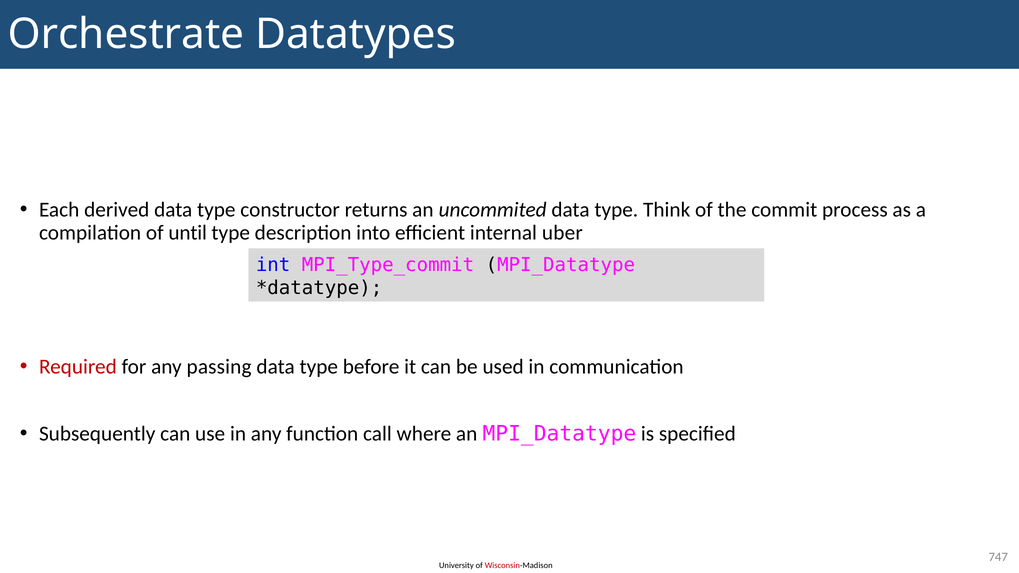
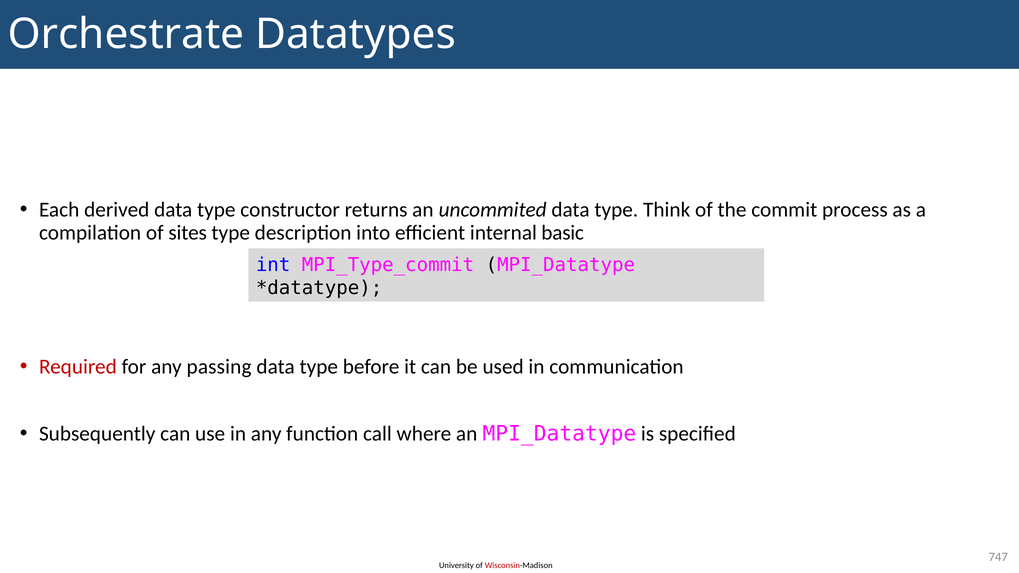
until: until -> sites
uber: uber -> basic
